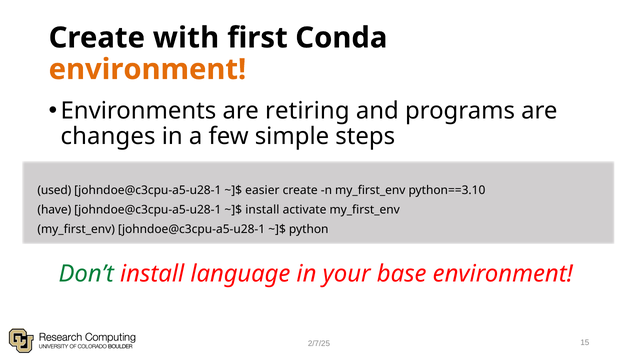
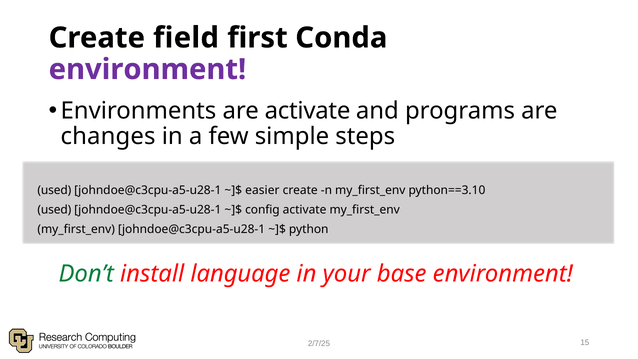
with: with -> field
environment at (147, 69) colour: orange -> purple
are retiring: retiring -> activate
have at (54, 210): have -> used
install at (262, 210): install -> config
